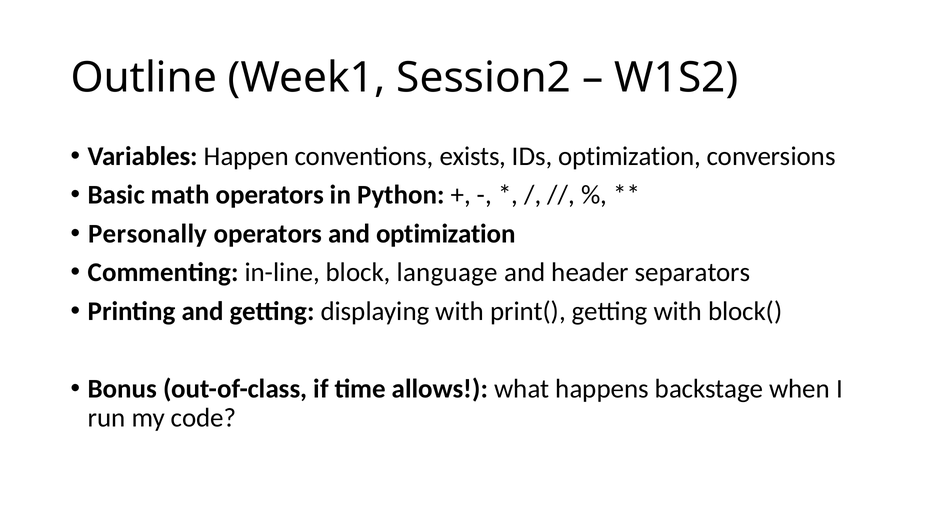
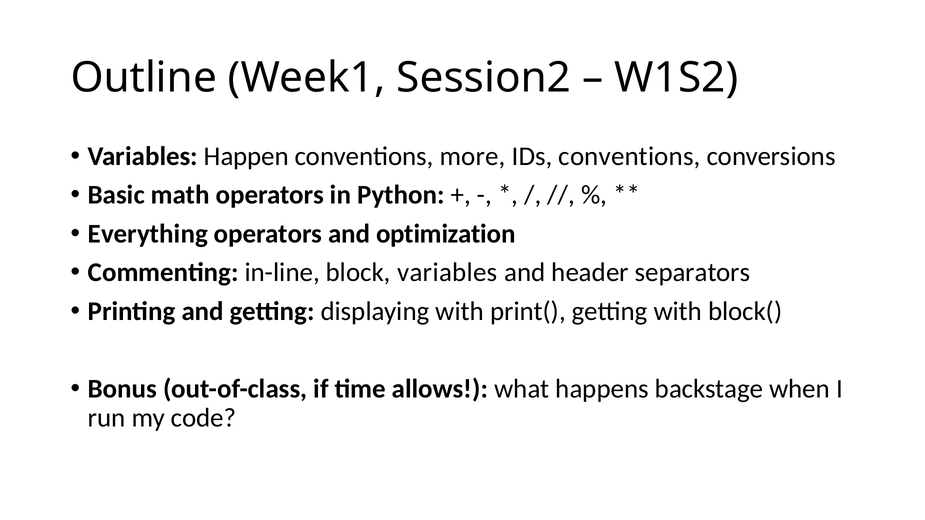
exists: exists -> more
IDs optimization: optimization -> conventions
Personally: Personally -> Everything
block language: language -> variables
